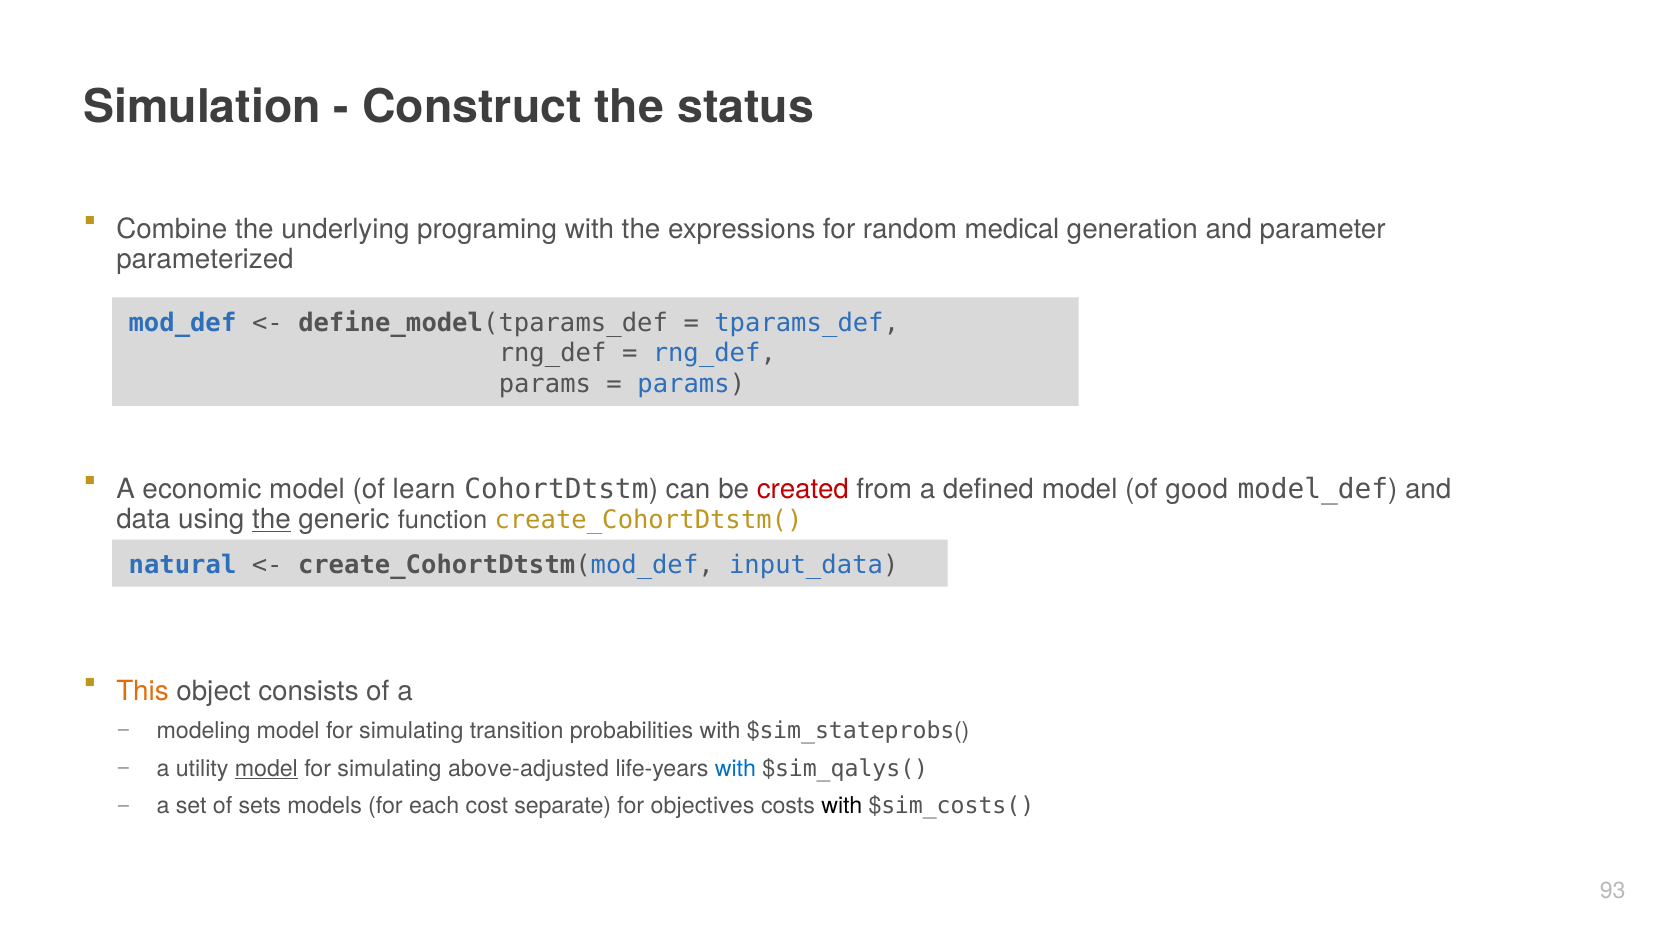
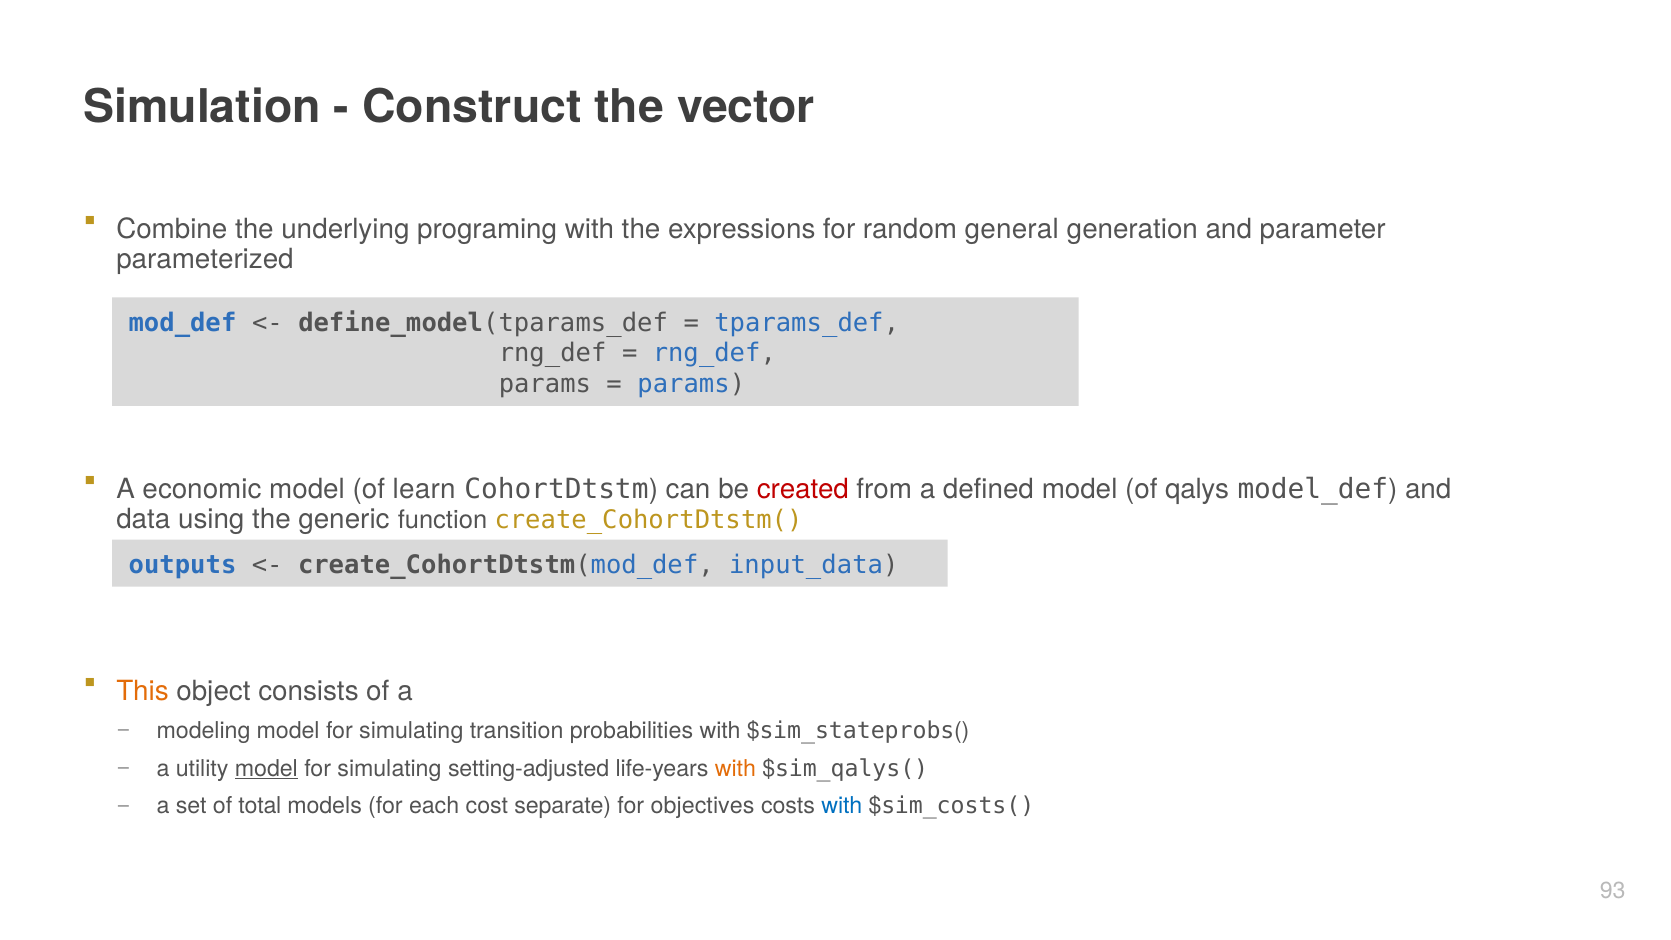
status: status -> vector
medical: medical -> general
good: good -> qalys
the at (271, 519) underline: present -> none
natural: natural -> outputs
above-adjusted: above-adjusted -> setting-adjusted
with at (735, 768) colour: blue -> orange
sets: sets -> total
with at (842, 806) colour: black -> blue
